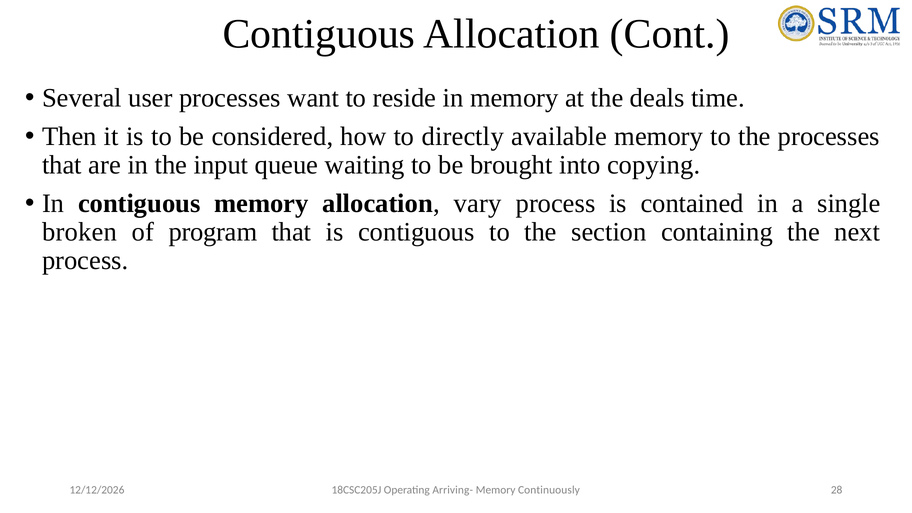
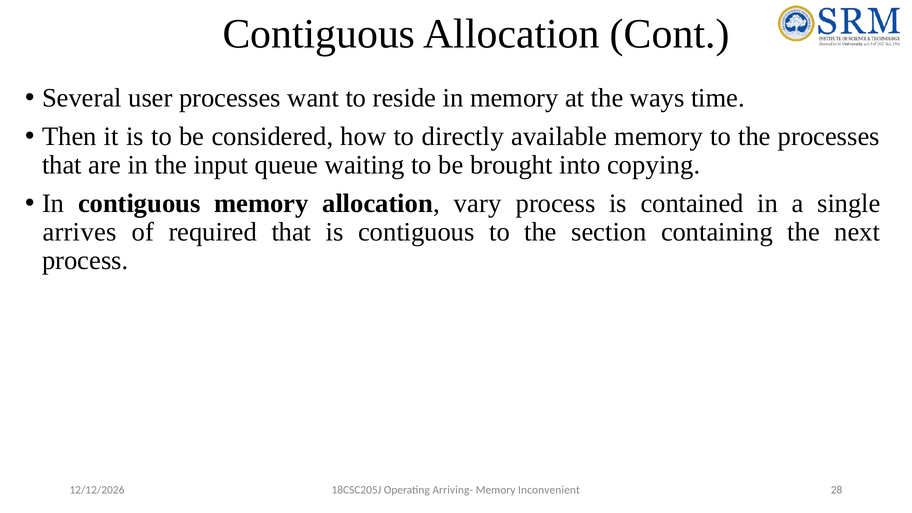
deals: deals -> ways
broken: broken -> arrives
program: program -> required
Continuously: Continuously -> Inconvenient
